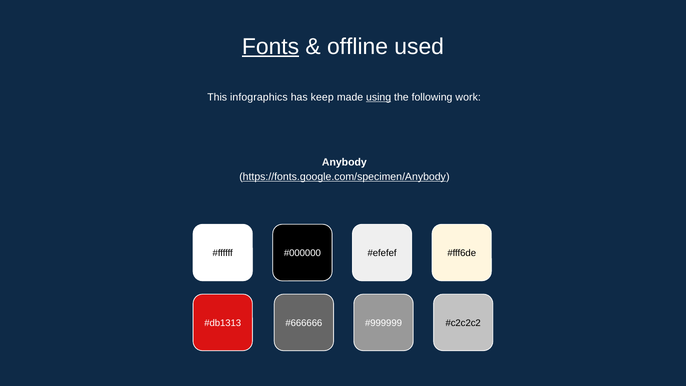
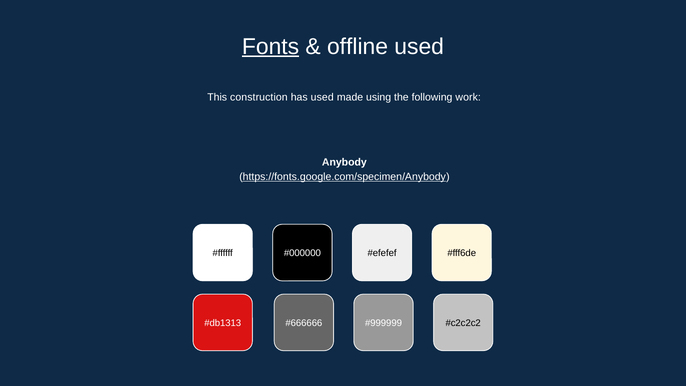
infographics: infographics -> construction
has keep: keep -> used
using underline: present -> none
